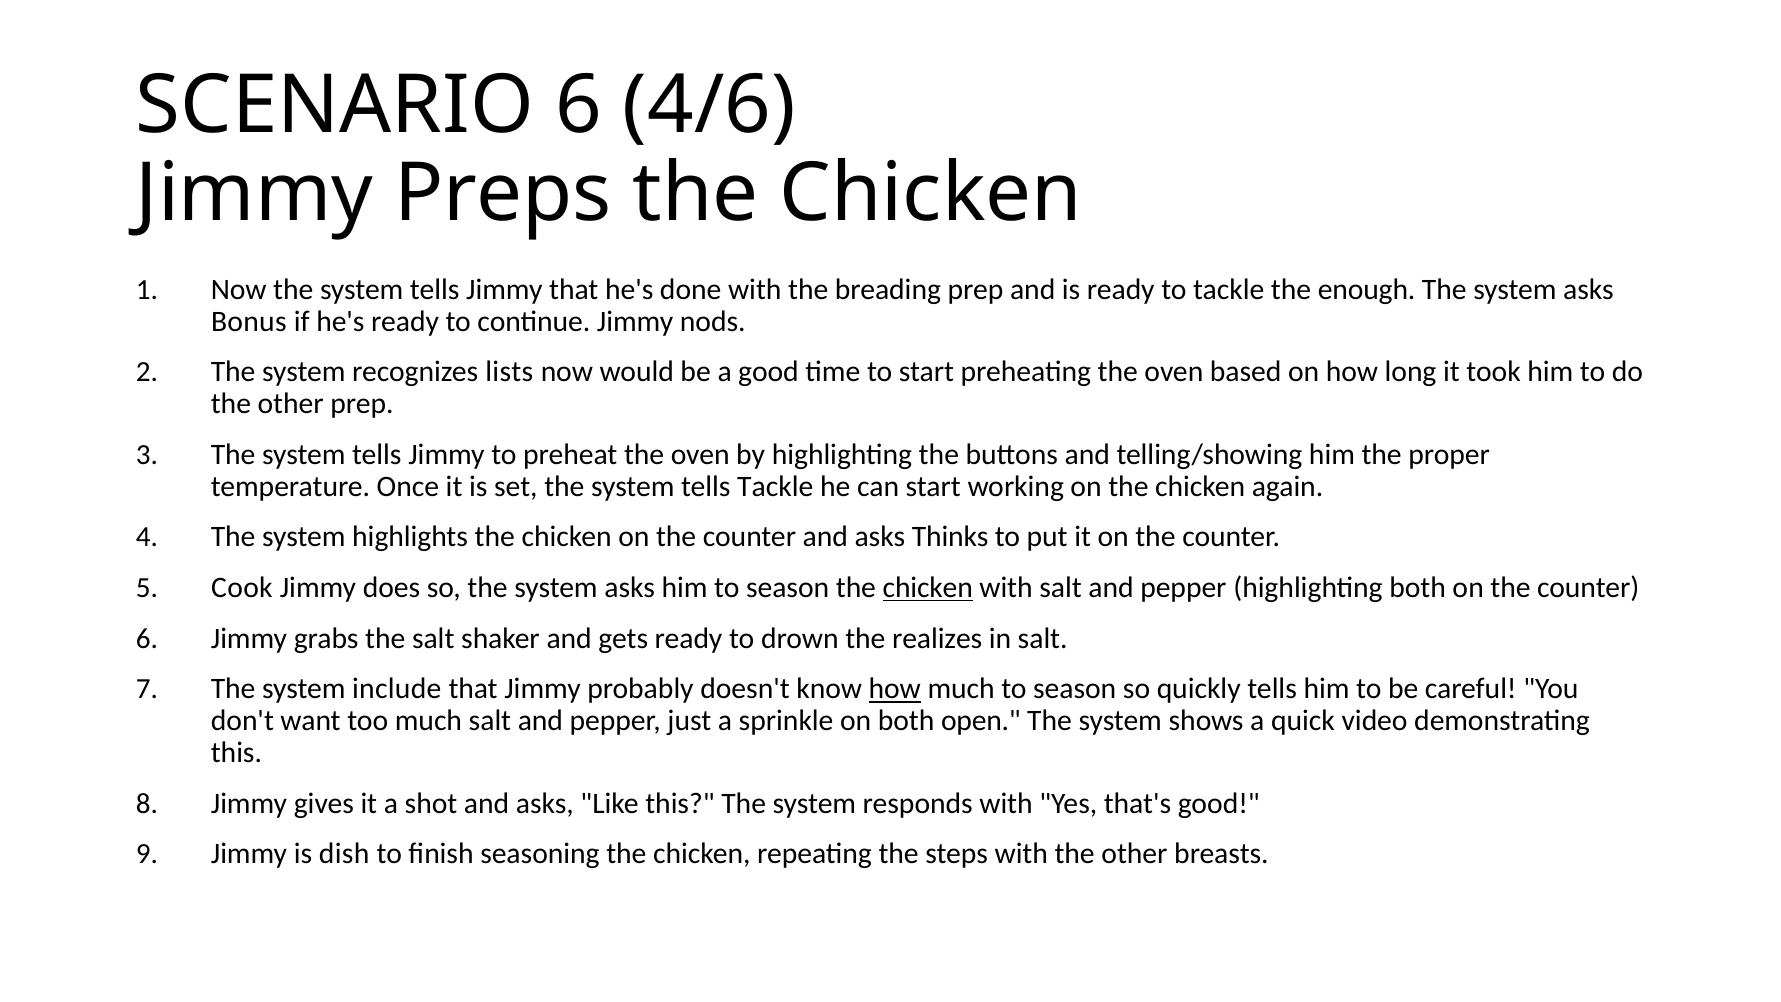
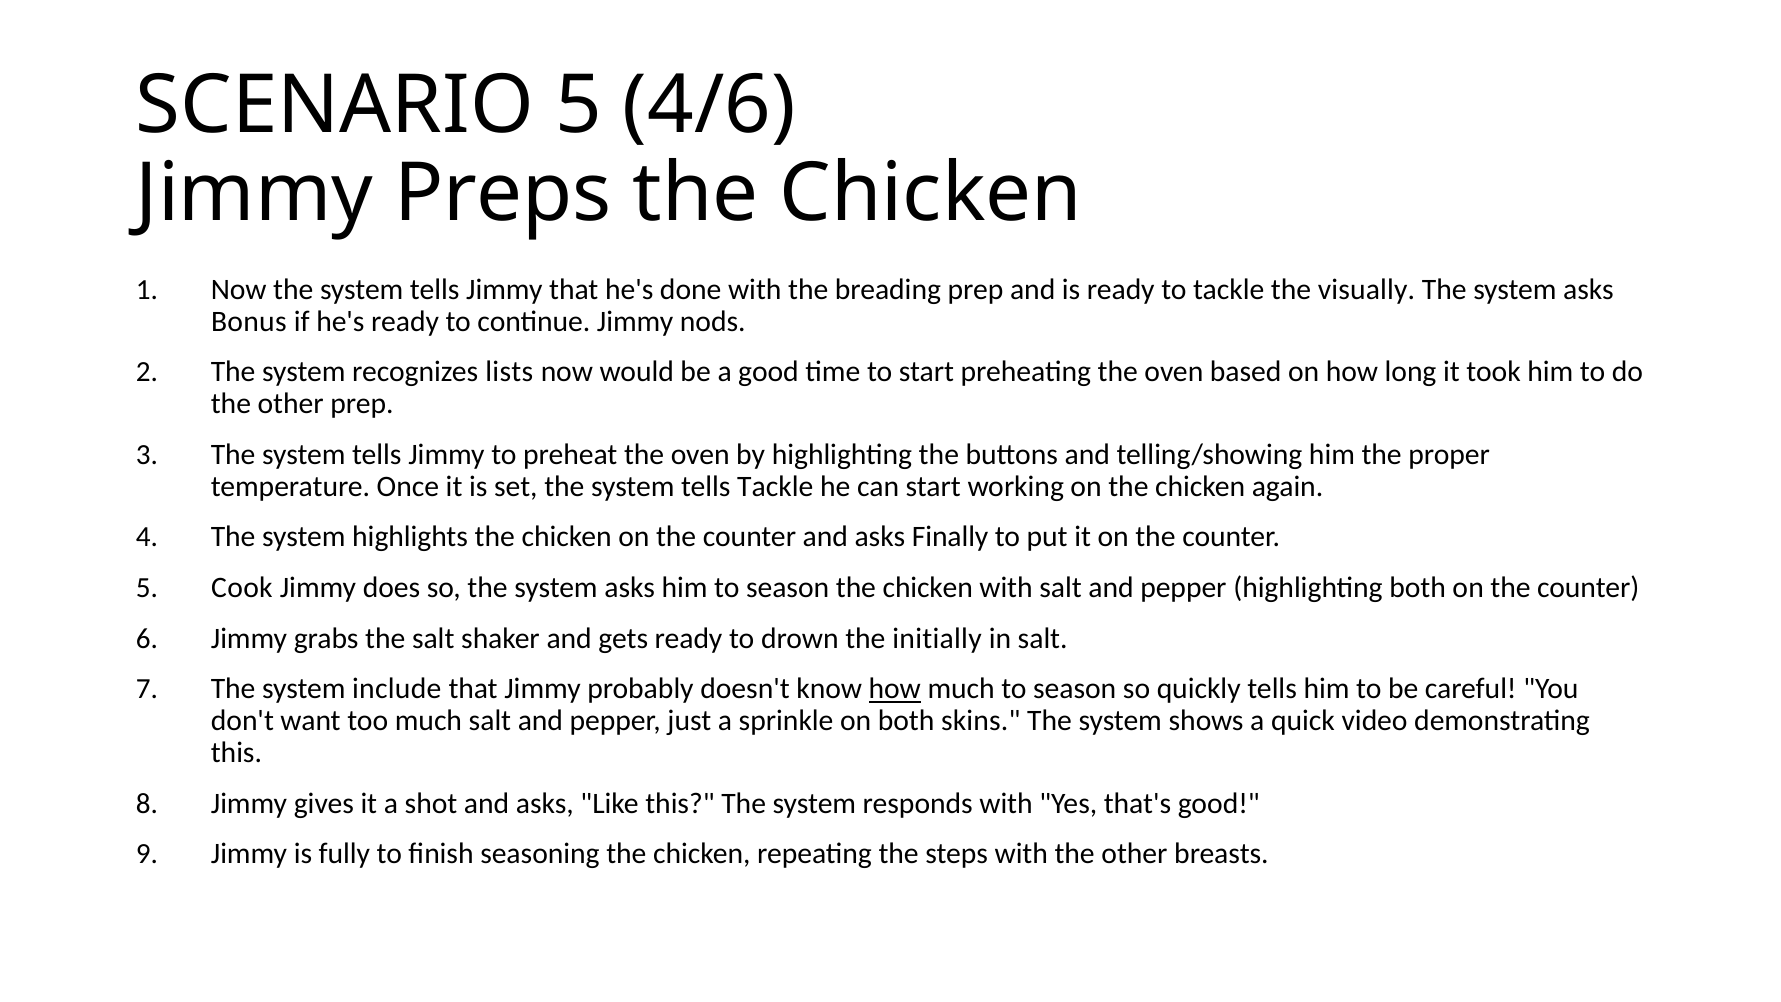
SCENARIO 6: 6 -> 5
enough: enough -> visually
Thinks: Thinks -> Finally
chicken at (928, 588) underline: present -> none
realizes: realizes -> initially
open: open -> skins
dish: dish -> fully
